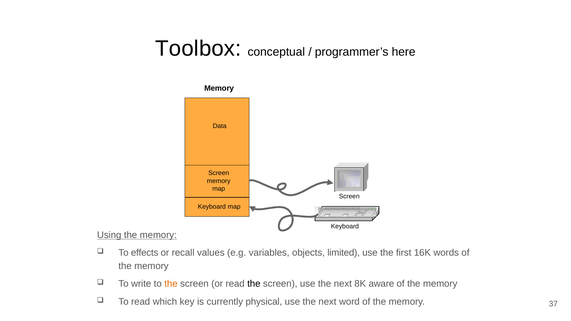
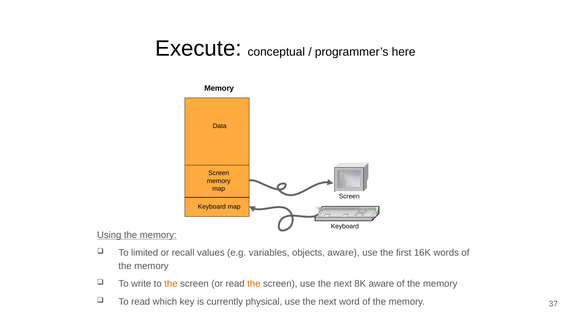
Toolbox: Toolbox -> Execute
effects: effects -> limited
objects limited: limited -> aware
the at (254, 284) colour: black -> orange
